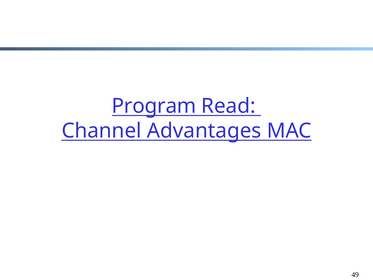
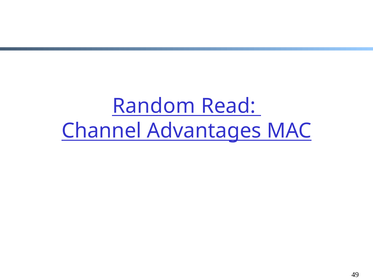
Program: Program -> Random
